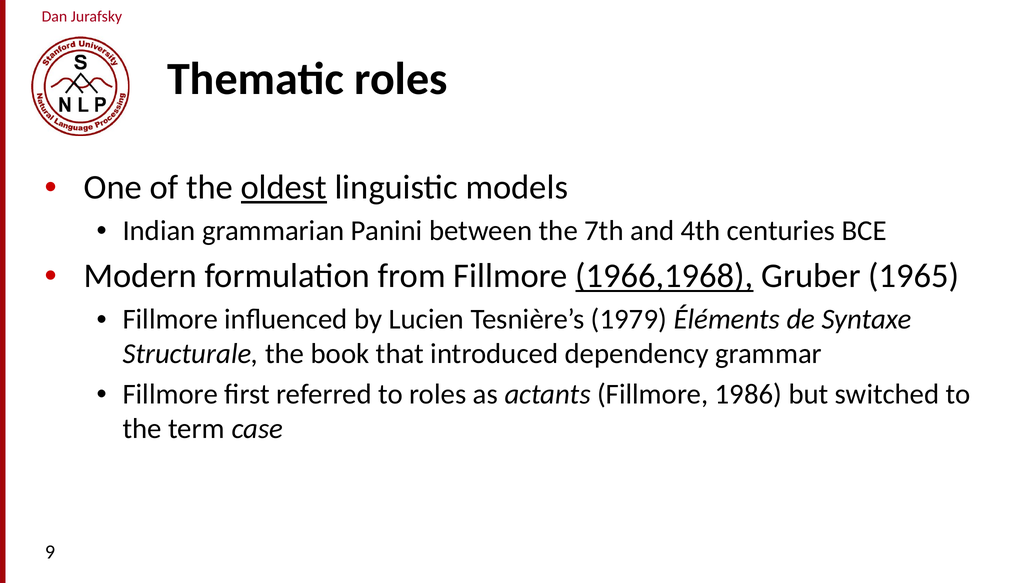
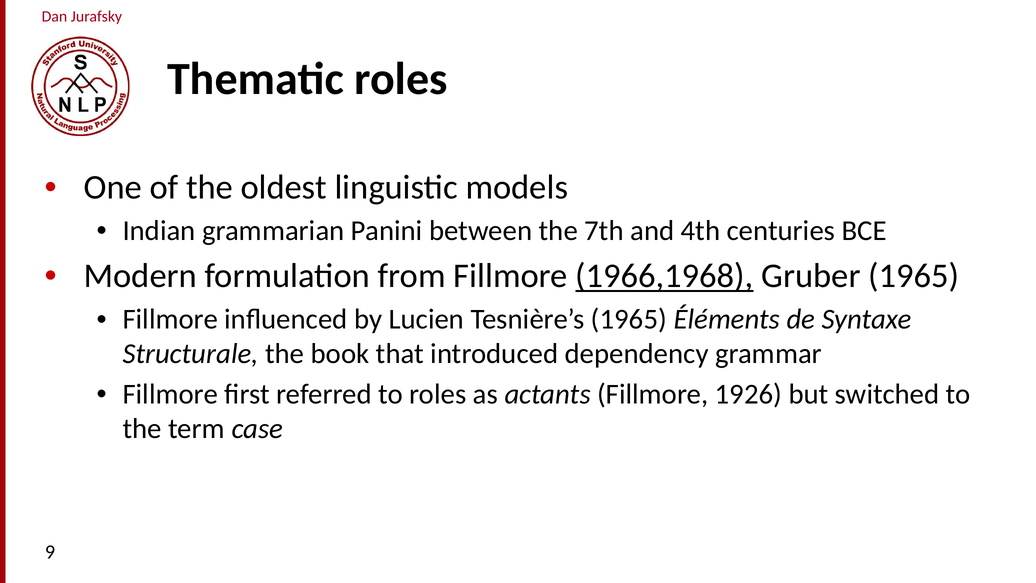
oldest underline: present -> none
Tesnière’s 1979: 1979 -> 1965
1986: 1986 -> 1926
